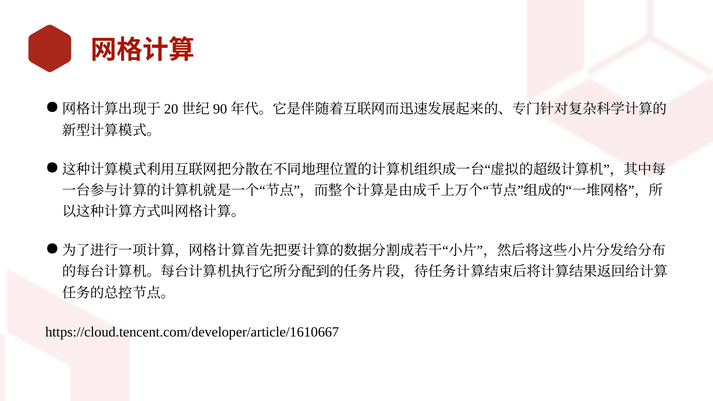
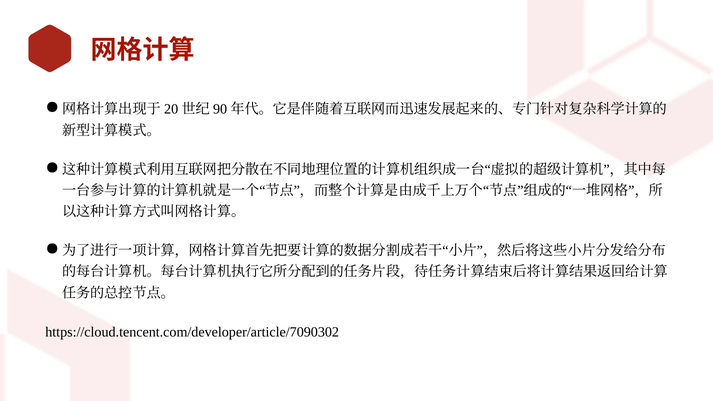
https://cloud.tencent.com/developer/article/1610667: https://cloud.tencent.com/developer/article/1610667 -> https://cloud.tencent.com/developer/article/7090302
